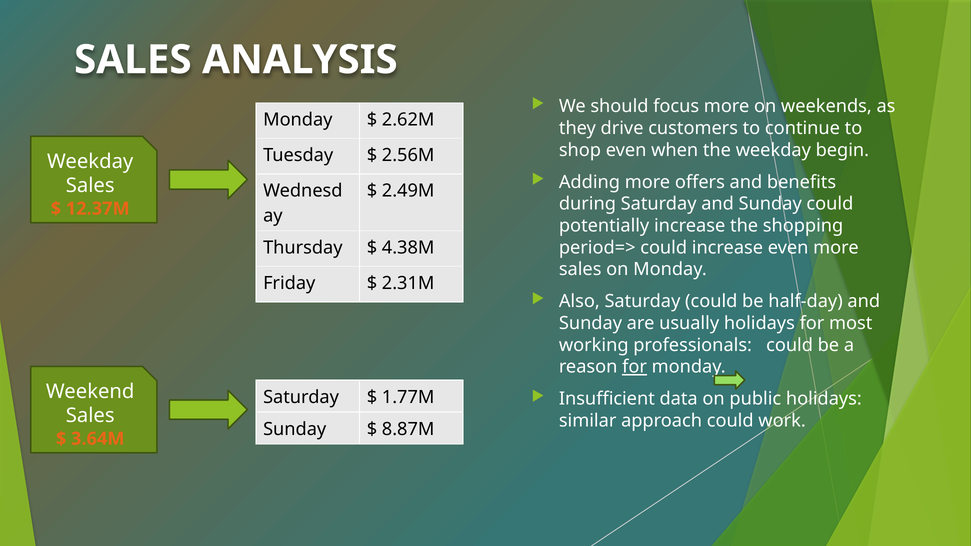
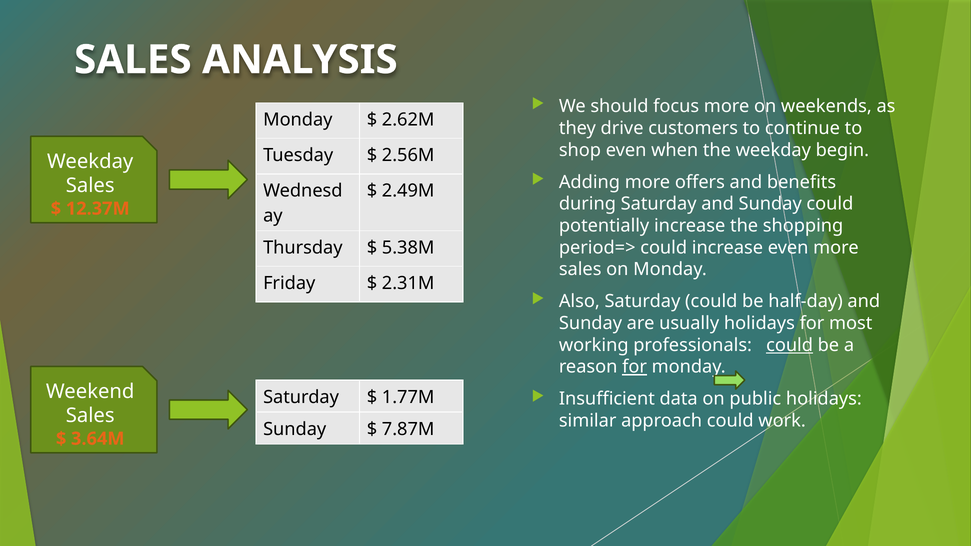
4.38M: 4.38M -> 5.38M
could at (790, 345) underline: none -> present
8.87M: 8.87M -> 7.87M
